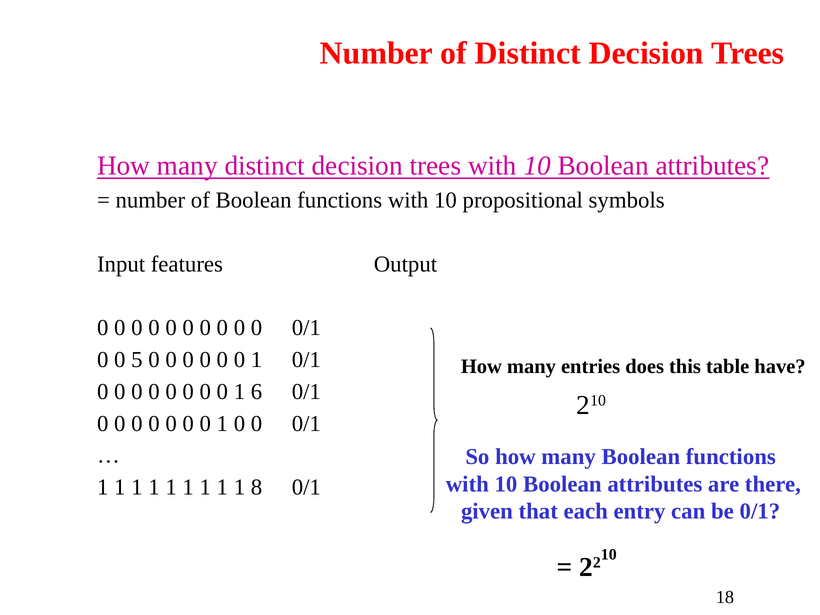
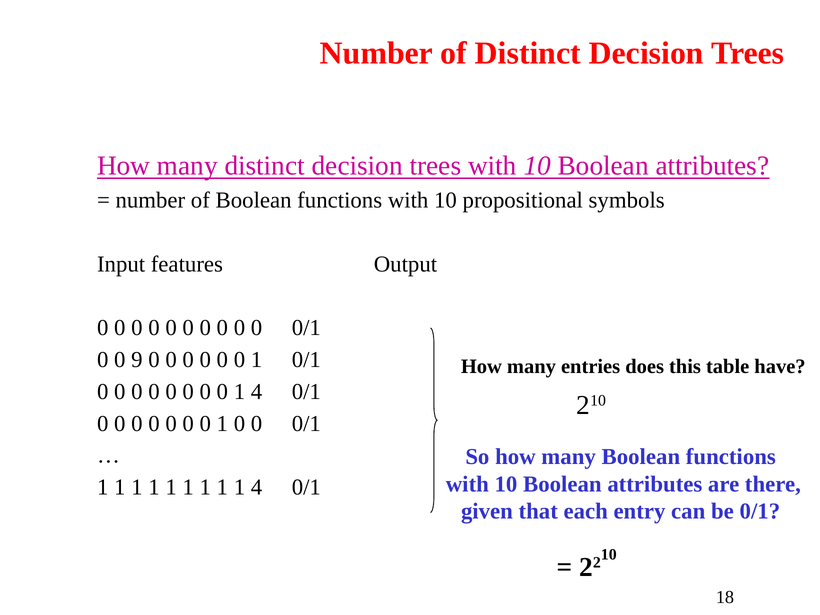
5: 5 -> 9
0 1 6: 6 -> 4
1 1 8: 8 -> 4
